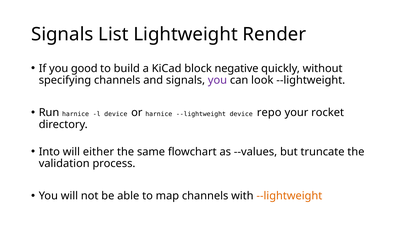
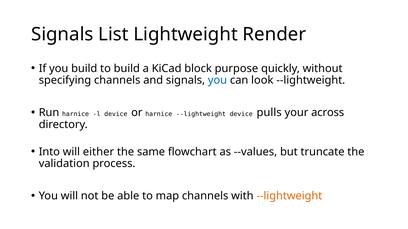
you good: good -> build
negative: negative -> purpose
you at (217, 80) colour: purple -> blue
repo: repo -> pulls
rocket: rocket -> across
